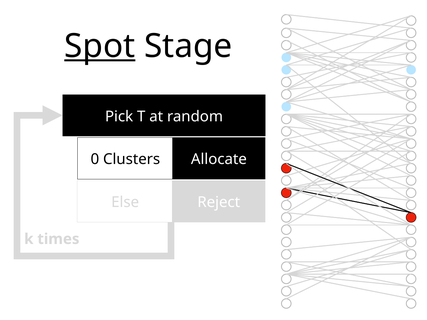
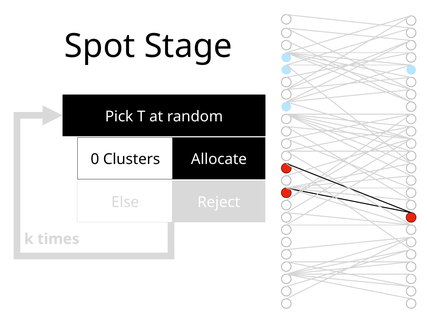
Spot underline: present -> none
